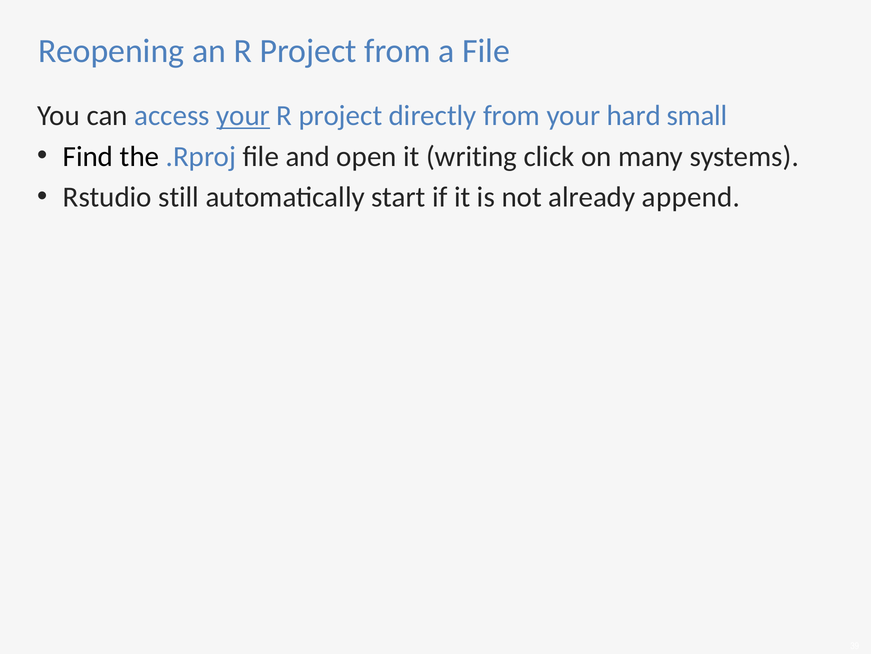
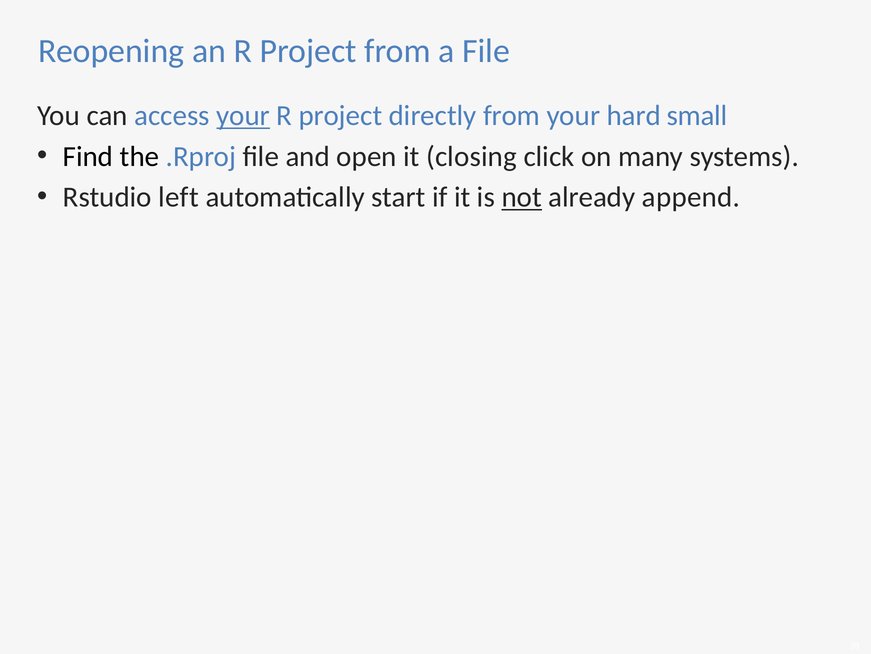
writing: writing -> closing
still: still -> left
not underline: none -> present
